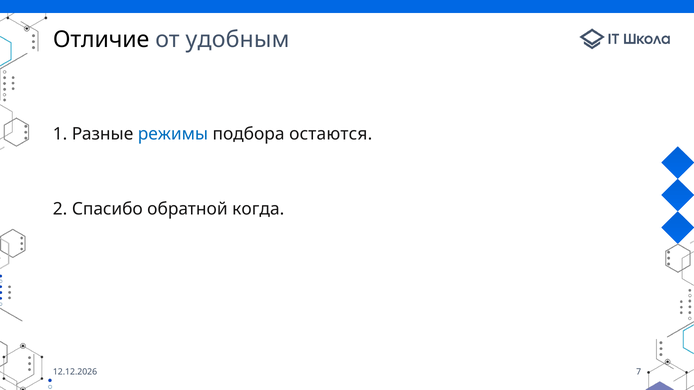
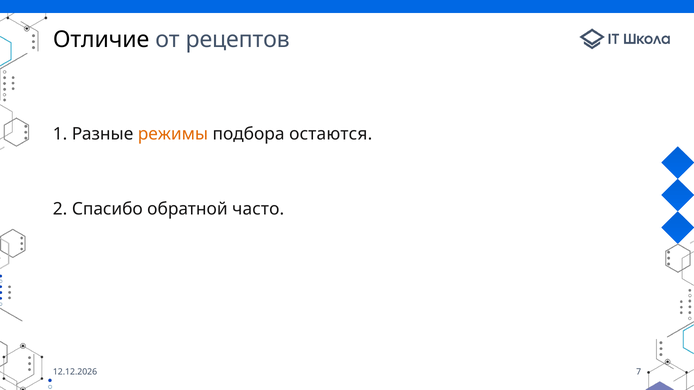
удобным: удобным -> рецептов
режимы colour: blue -> orange
когда: когда -> часто
